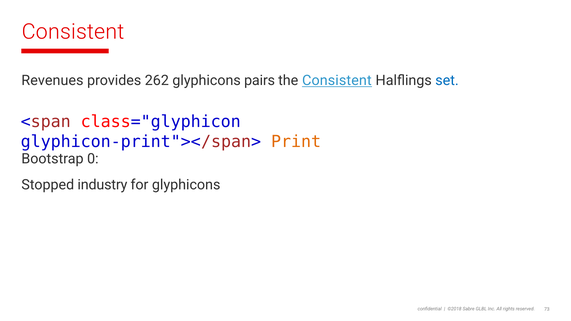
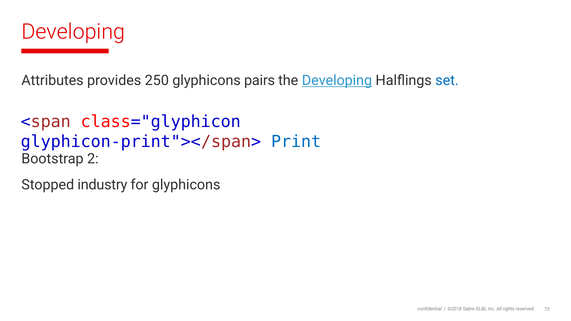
Consistent at (73, 32): Consistent -> Developing
Revenues: Revenues -> Attributes
262: 262 -> 250
the Consistent: Consistent -> Developing
Print colour: orange -> blue
0: 0 -> 2
